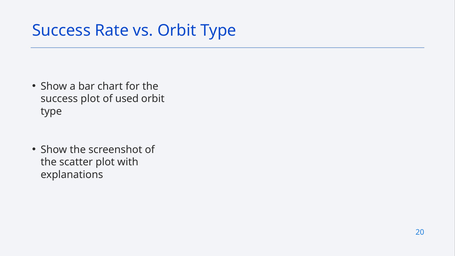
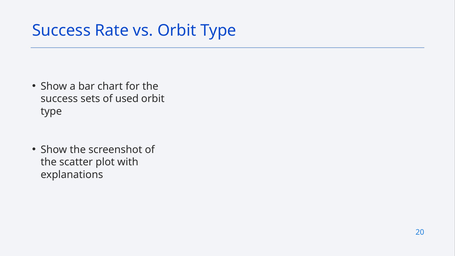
success plot: plot -> sets
